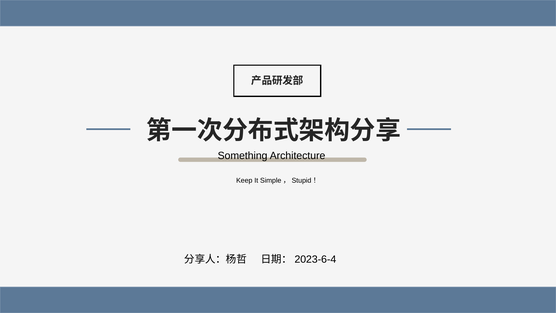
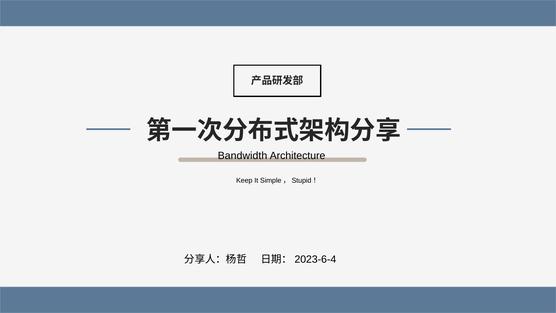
Something: Something -> Bandwidth
